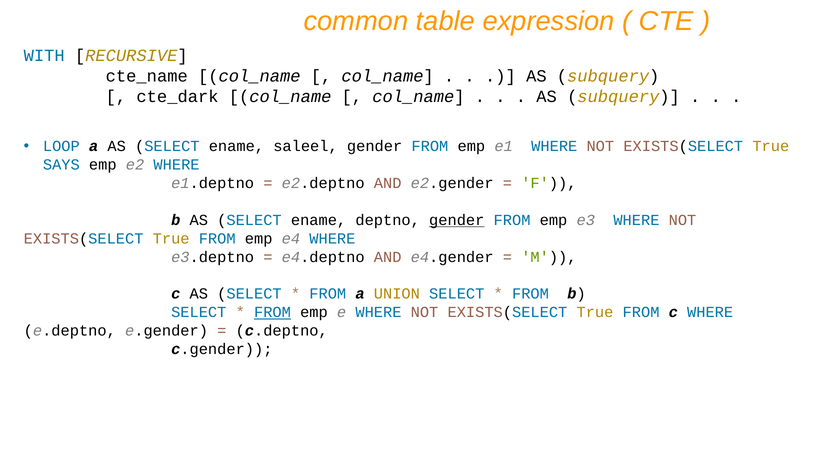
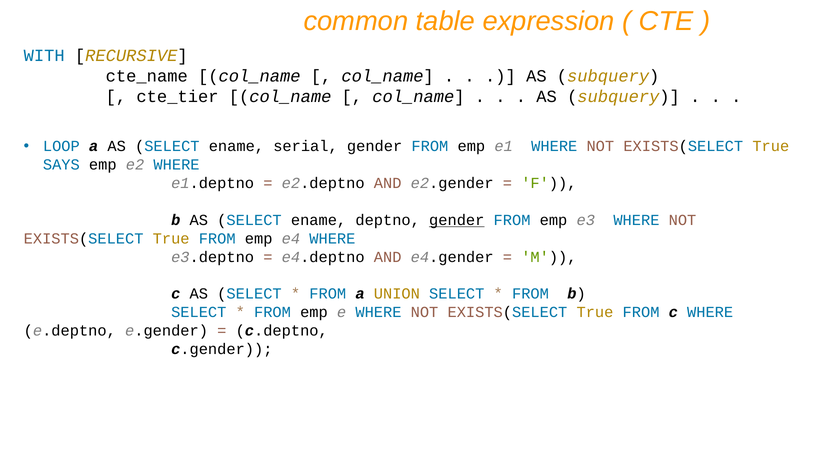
cte_dark: cte_dark -> cte_tier
saleel: saleel -> serial
FROM at (272, 312) underline: present -> none
